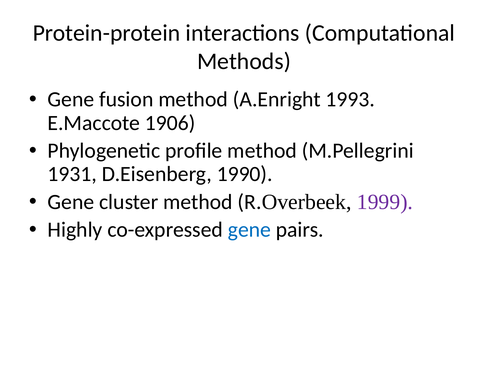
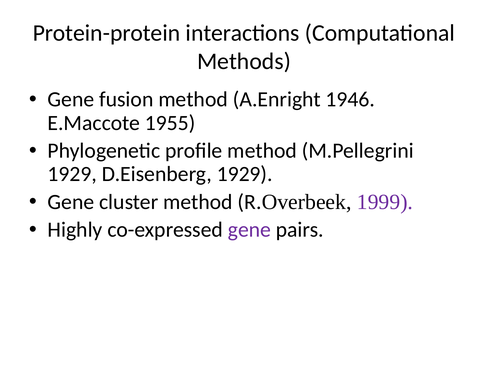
1993: 1993 -> 1946
1906: 1906 -> 1955
1931 at (72, 174): 1931 -> 1929
D.Eisenberg 1990: 1990 -> 1929
gene at (249, 230) colour: blue -> purple
